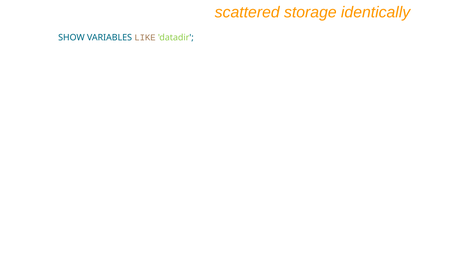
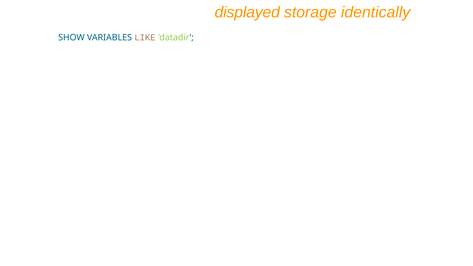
scattered: scattered -> displayed
